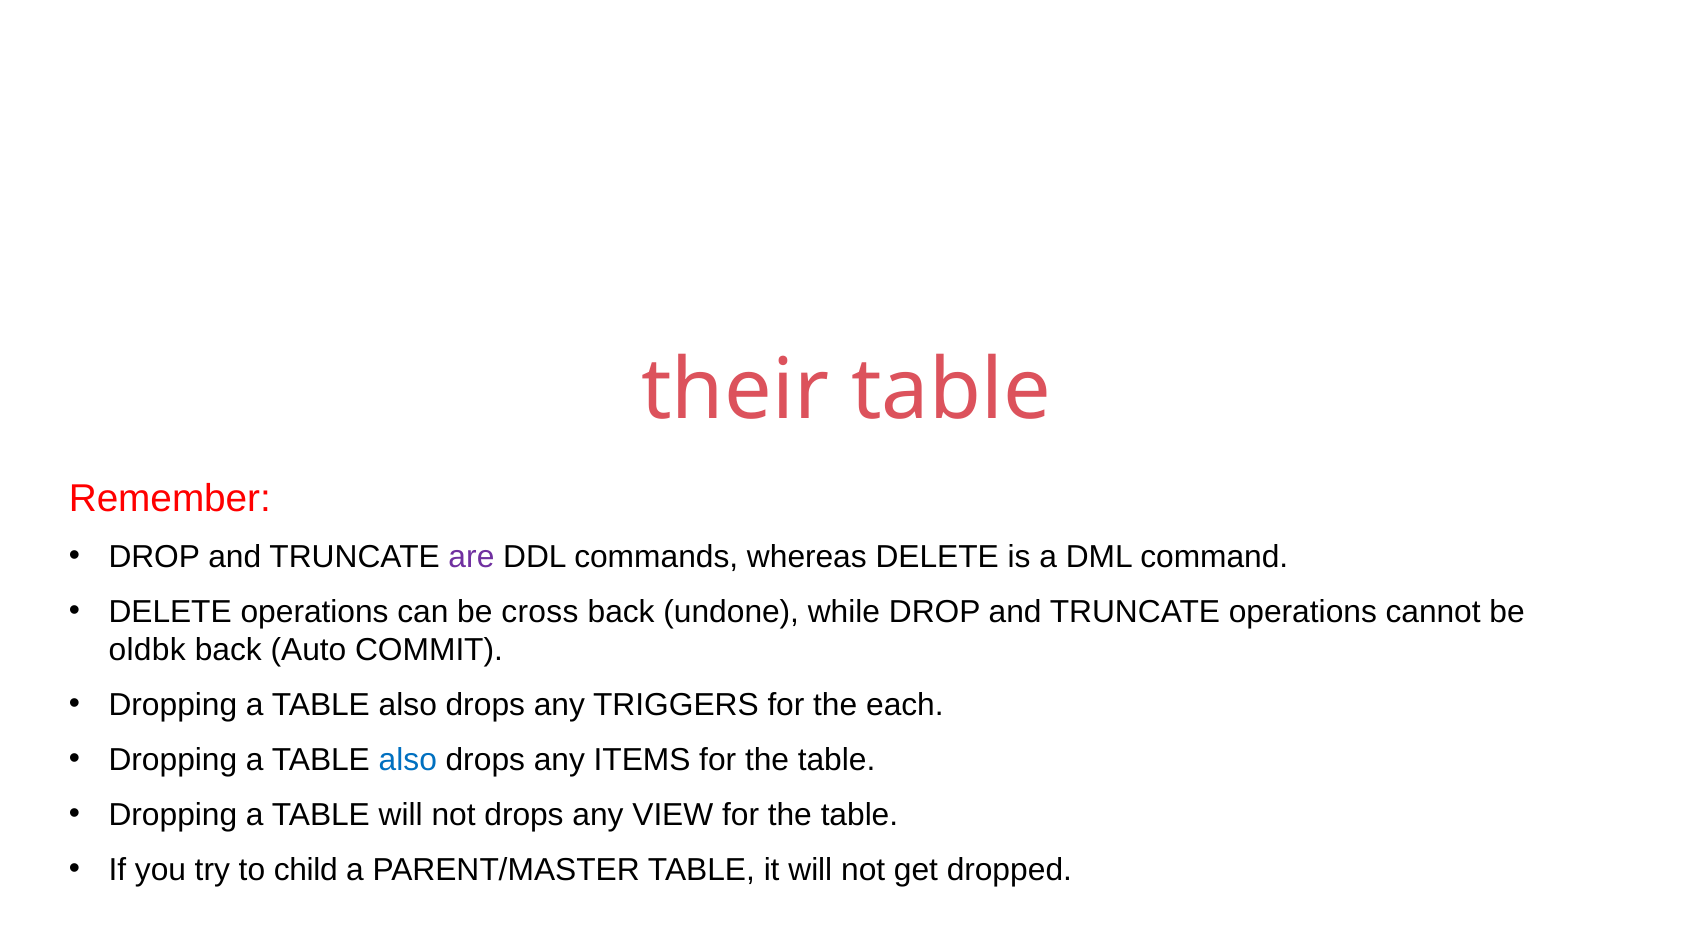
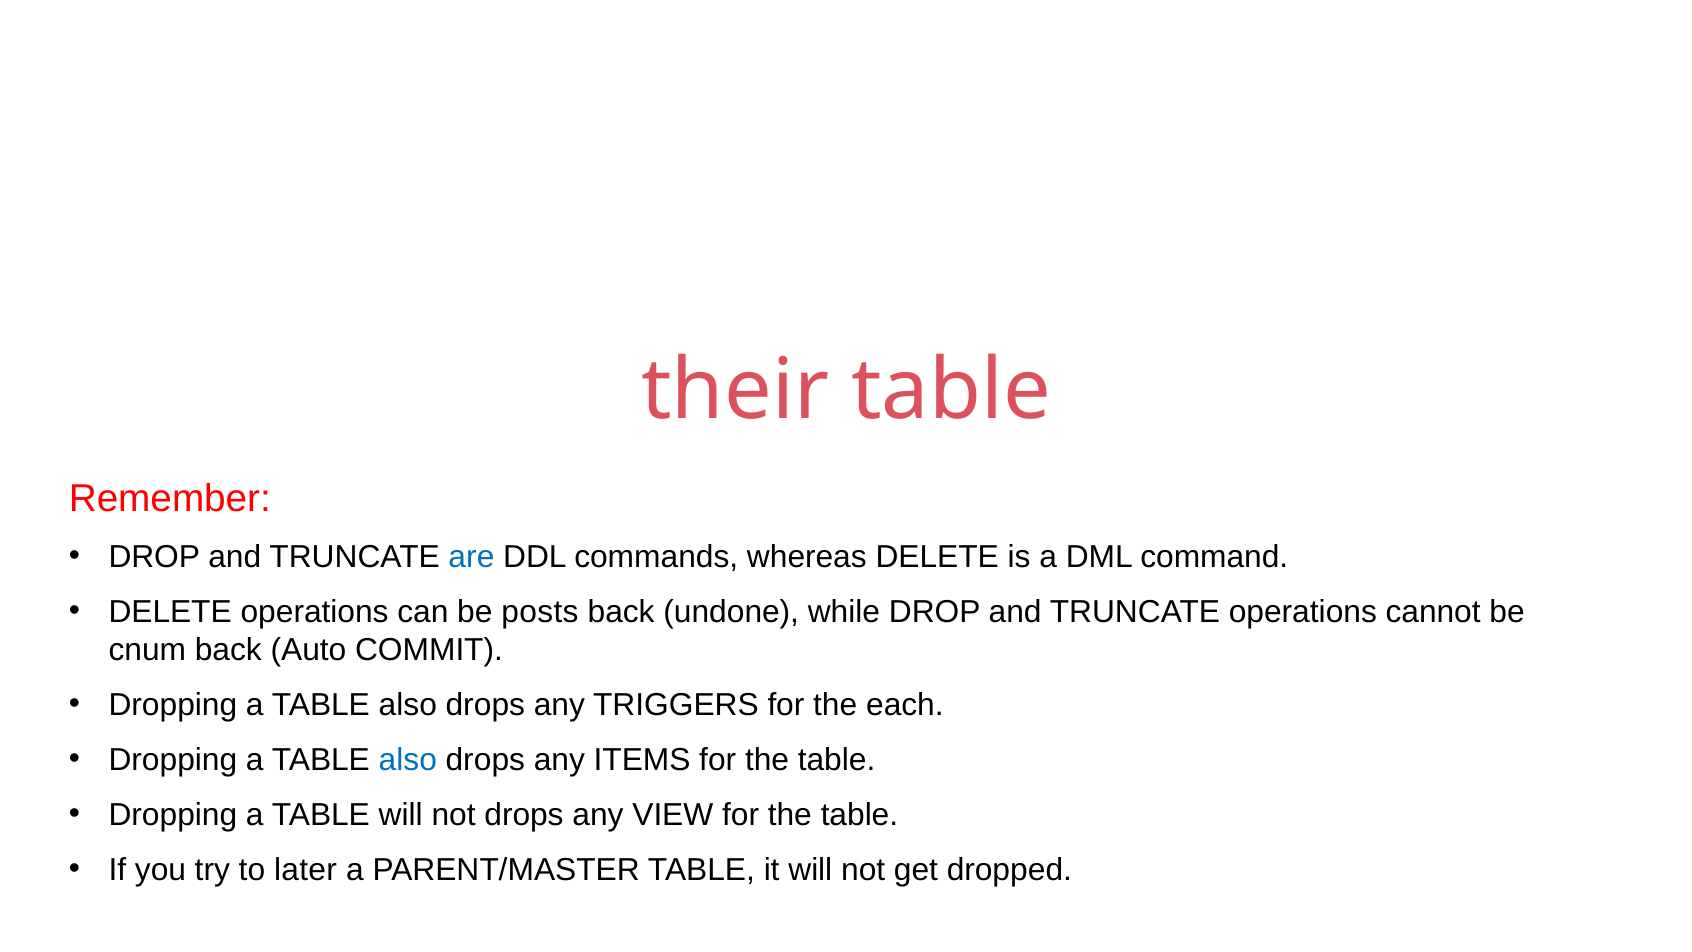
are colour: purple -> blue
cross: cross -> posts
oldbk: oldbk -> cnum
child: child -> later
